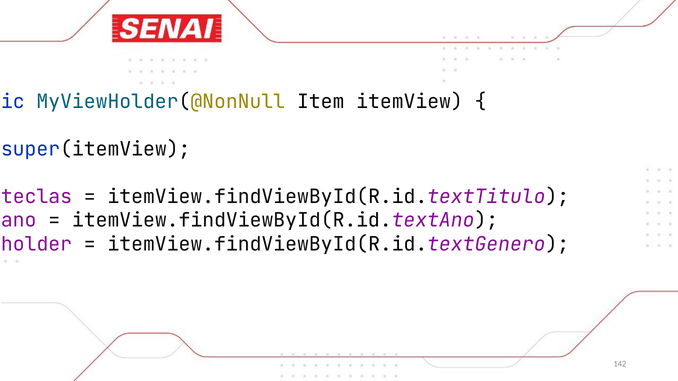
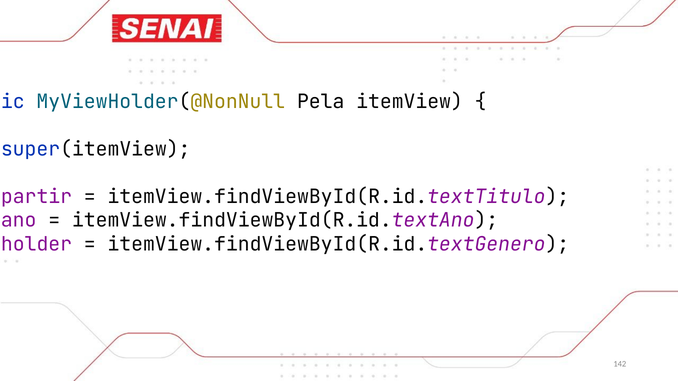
Item: Item -> Pela
teclas: teclas -> partir
